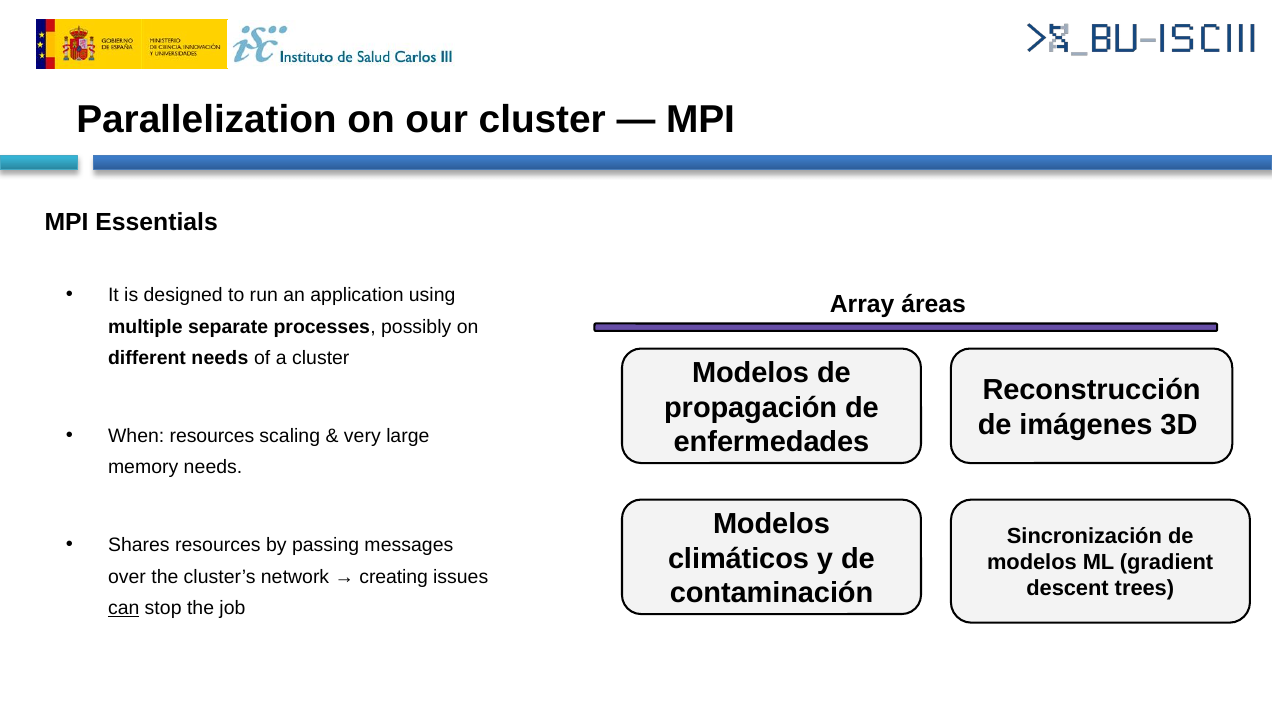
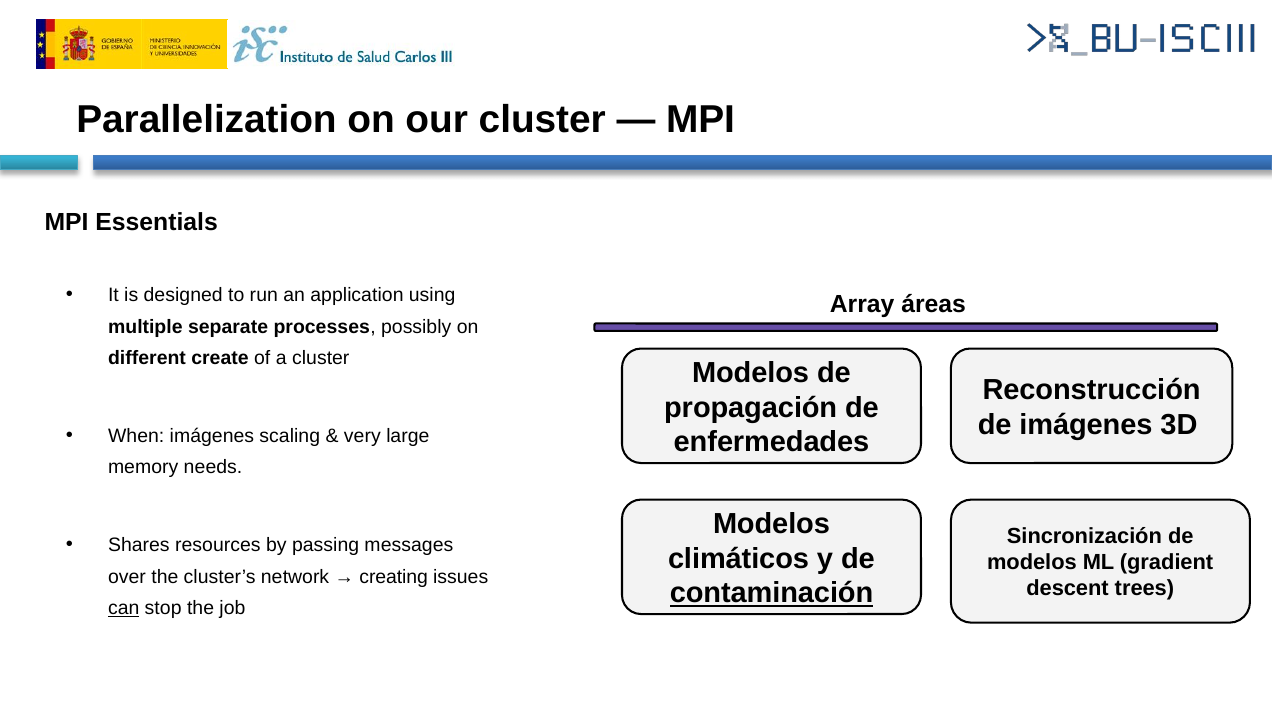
different needs: needs -> create
When resources: resources -> imágenes
contaminación underline: none -> present
